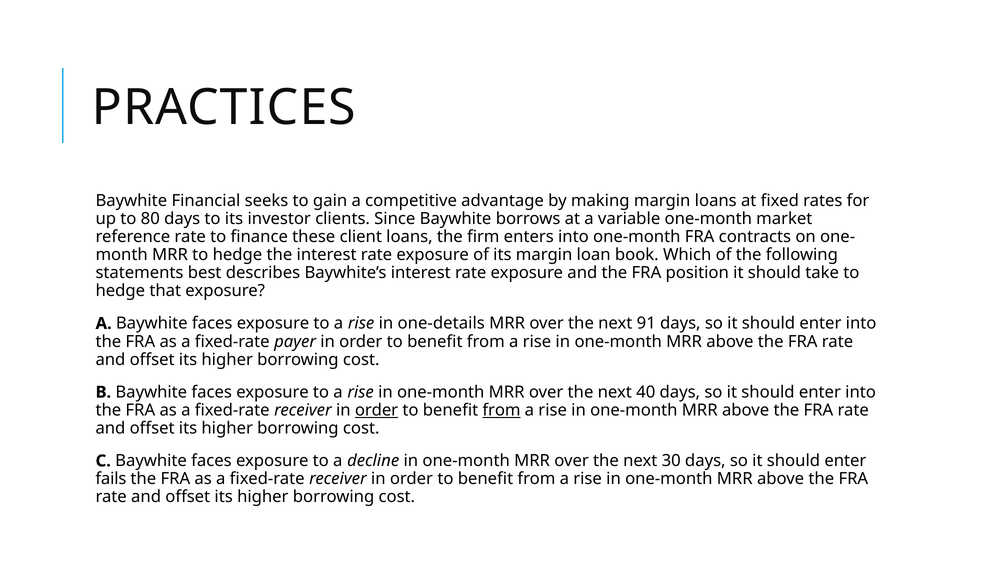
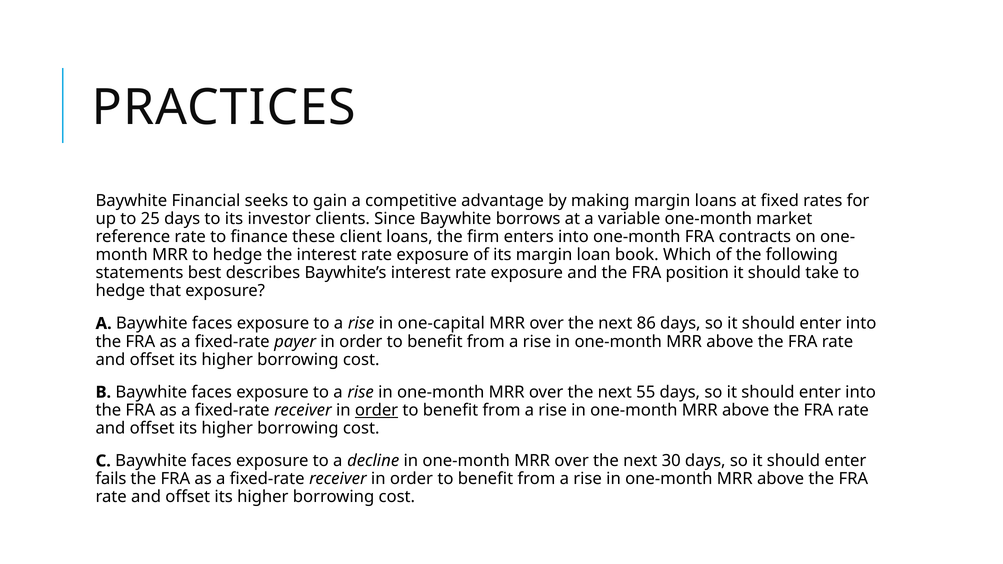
80: 80 -> 25
one-details: one-details -> one-capital
91: 91 -> 86
40: 40 -> 55
from at (501, 410) underline: present -> none
